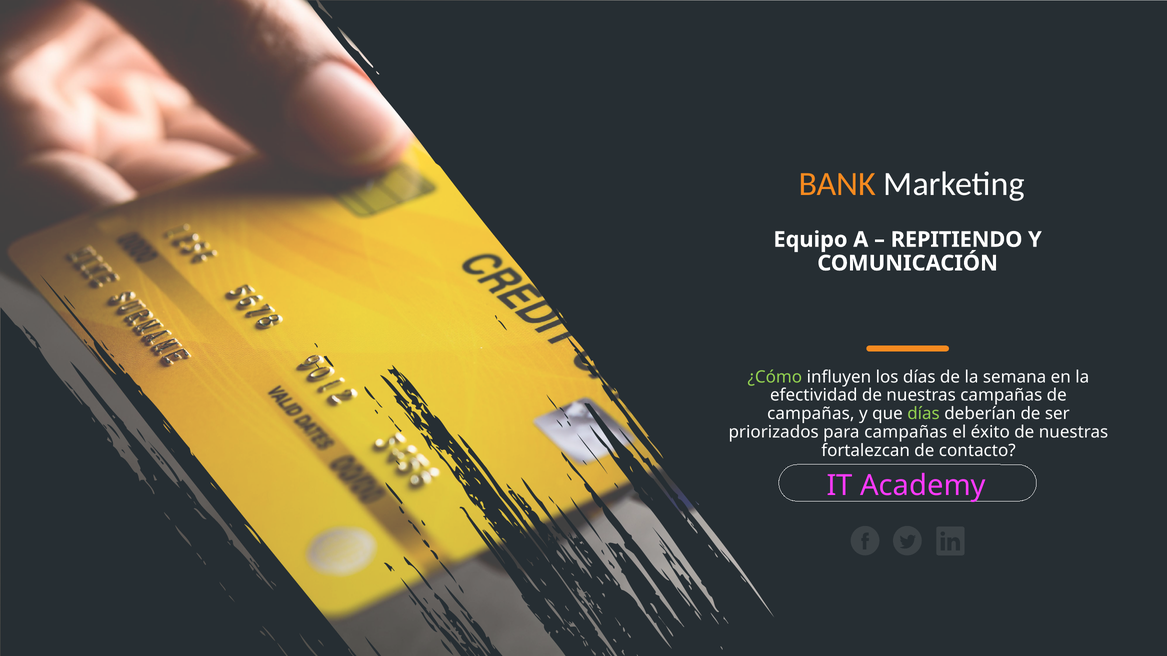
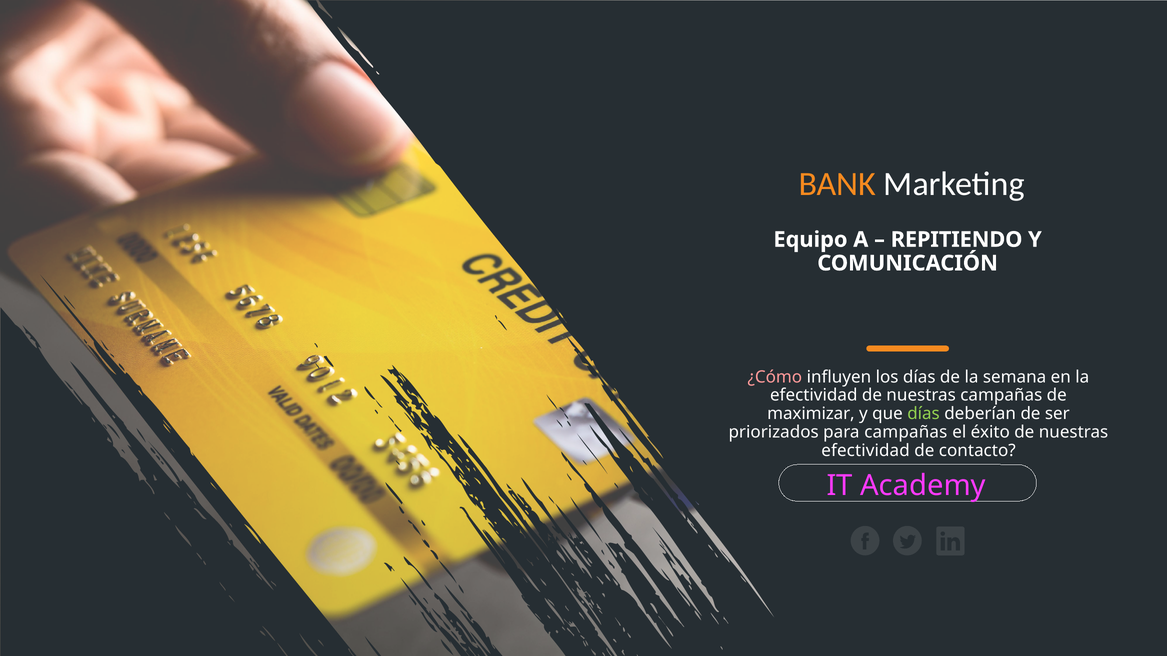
¿Cómo colour: light green -> pink
campañas at (811, 414): campañas -> maximizar
fortalezcan at (866, 451): fortalezcan -> efectividad
